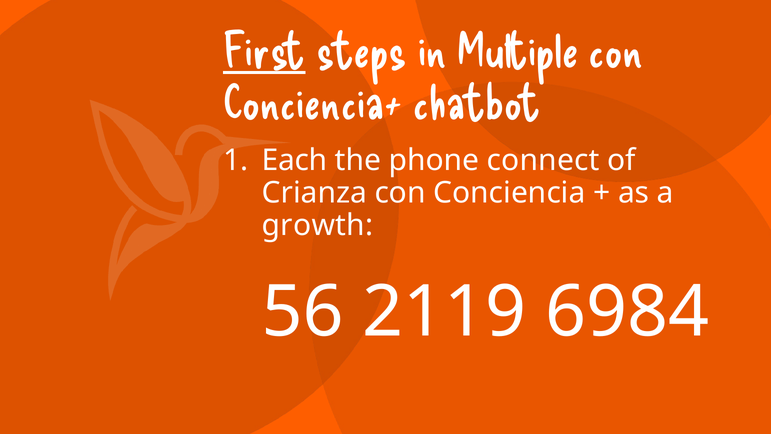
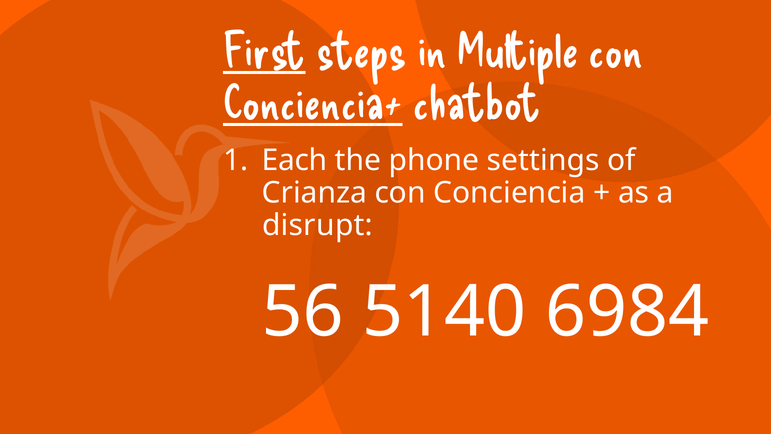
Conciencia+ underline: none -> present
connect: connect -> settings
growth: growth -> disrupt
2119: 2119 -> 5140
